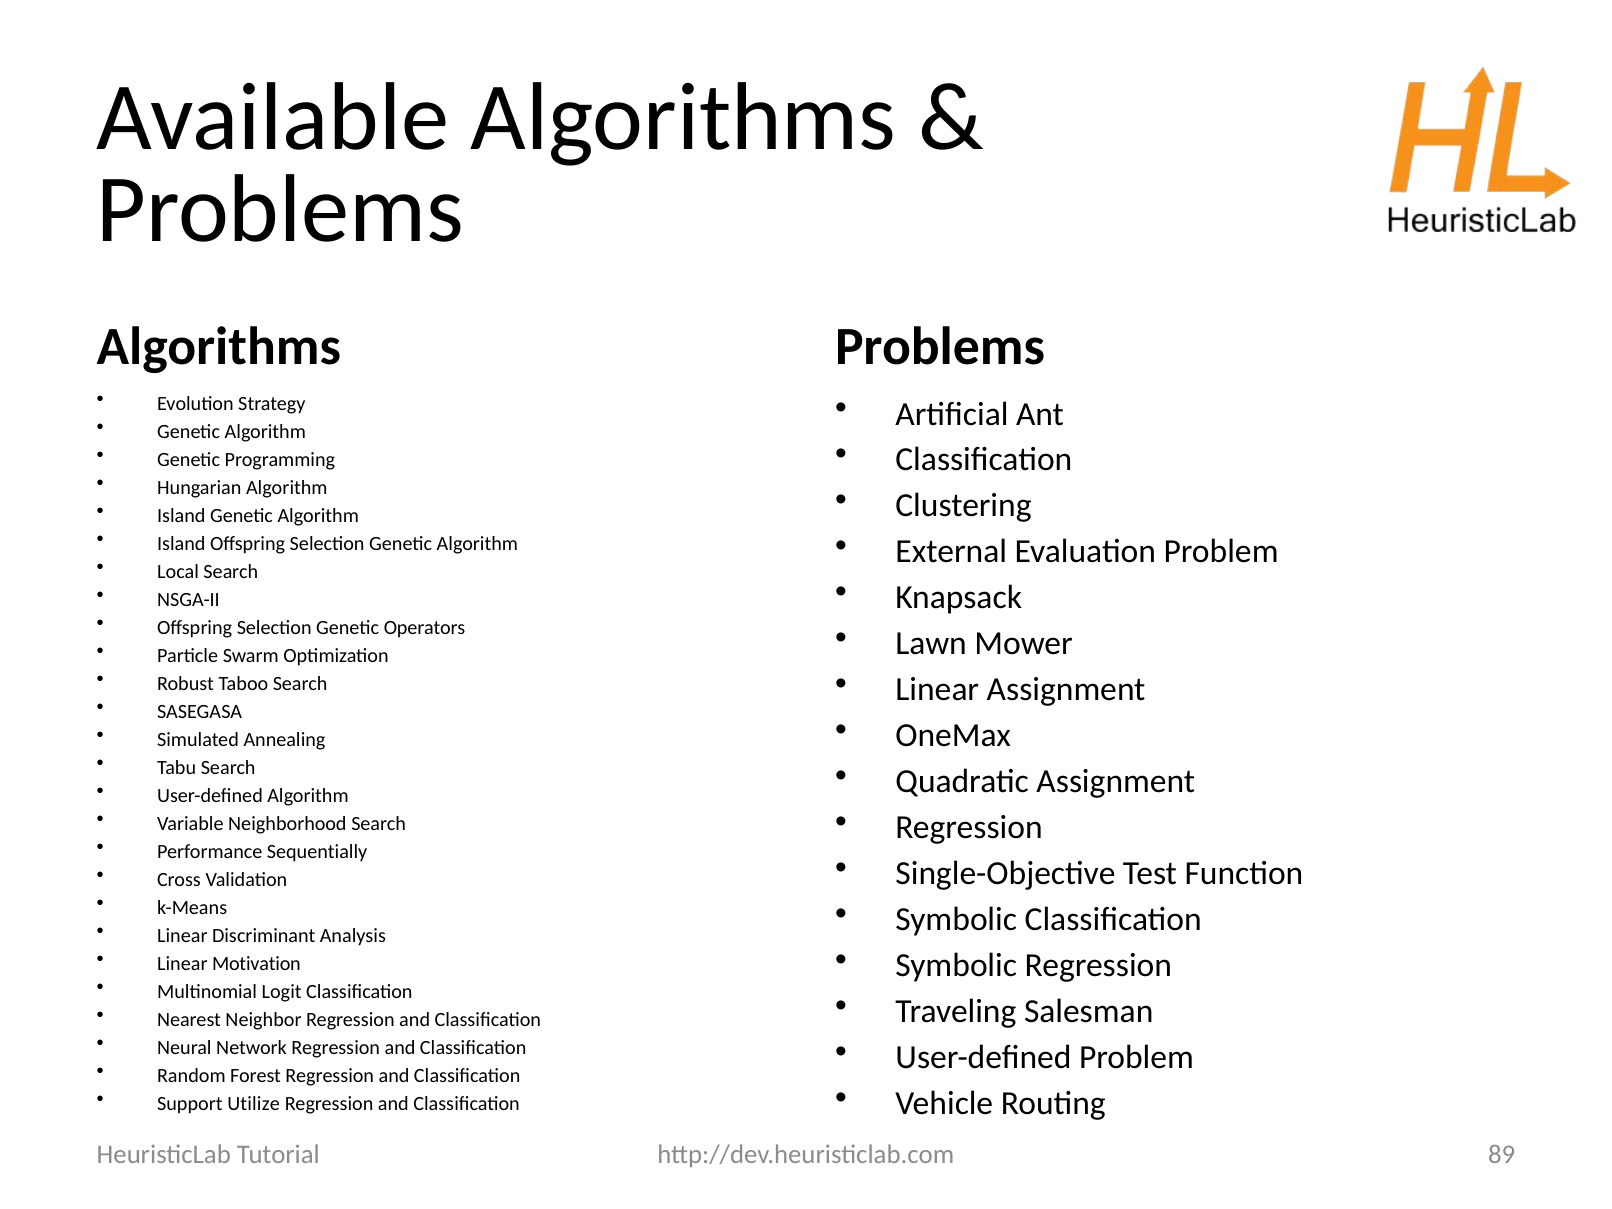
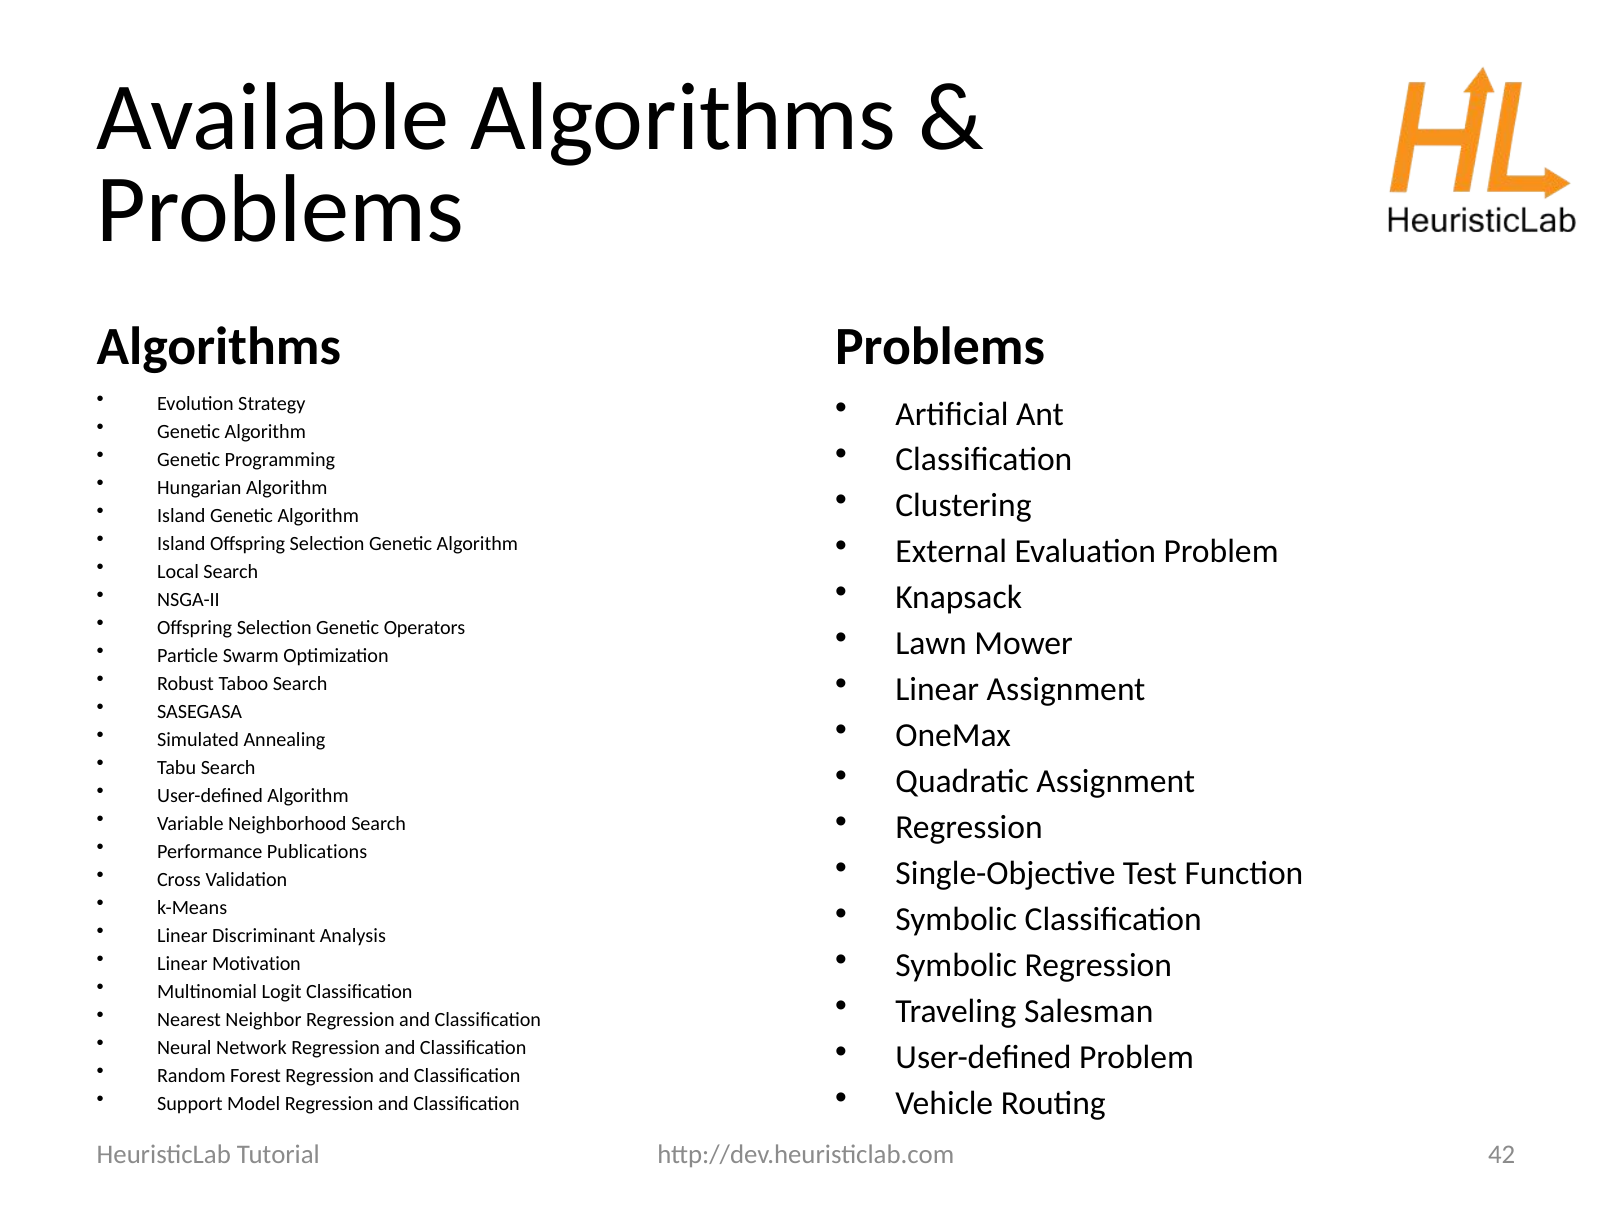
Sequentially: Sequentially -> Publications
Utilize: Utilize -> Model
89: 89 -> 42
